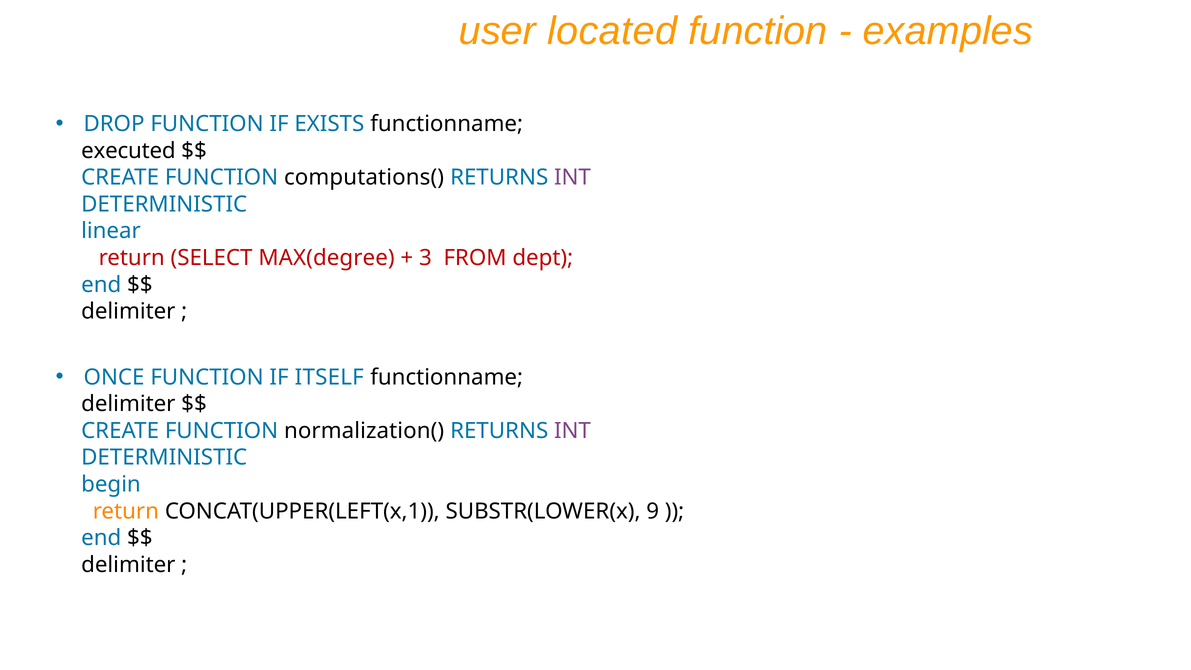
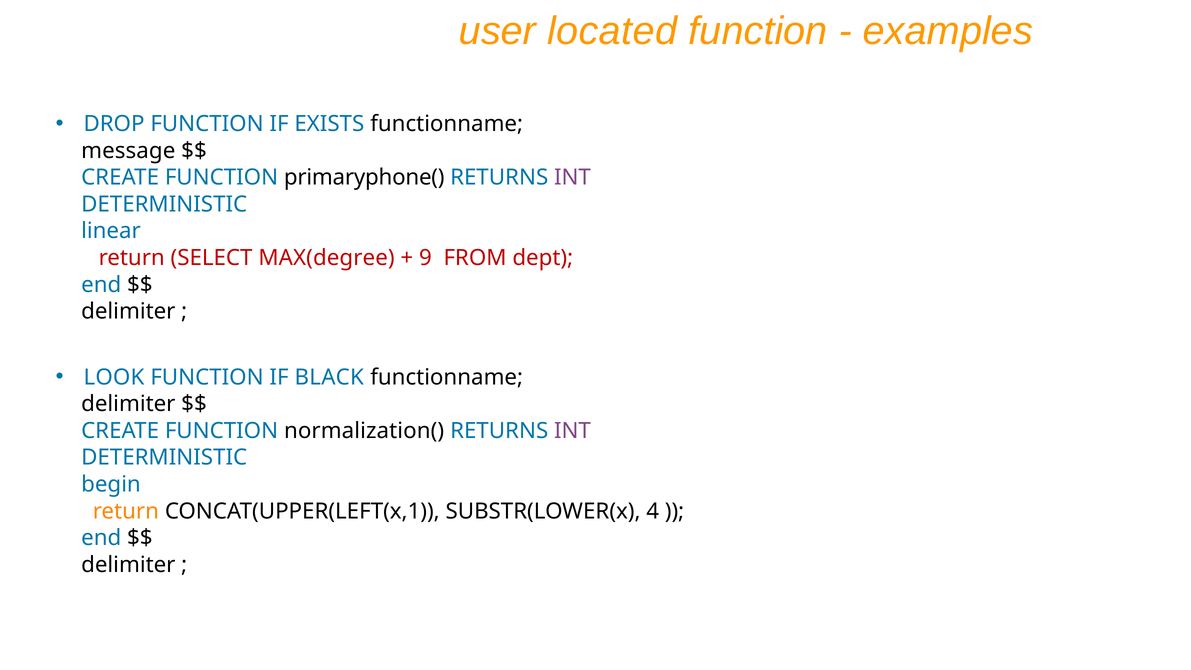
executed: executed -> message
computations(: computations( -> primaryphone(
3: 3 -> 9
ONCE: ONCE -> LOOK
ITSELF: ITSELF -> BLACK
9: 9 -> 4
